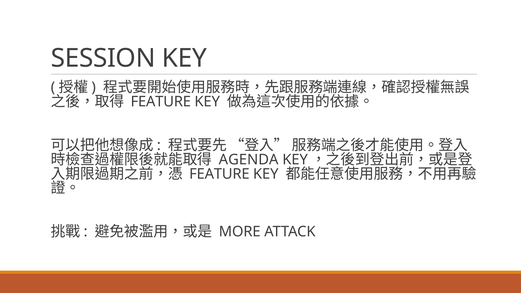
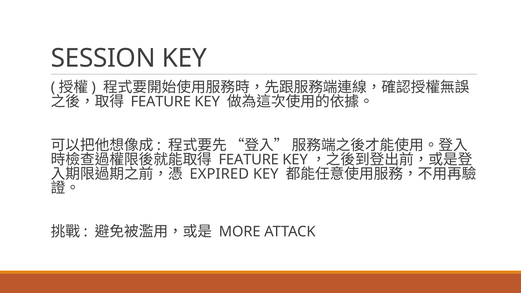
AGENDA at (249, 160): AGENDA -> FEATURE
FEATURE at (219, 174): FEATURE -> EXPIRED
